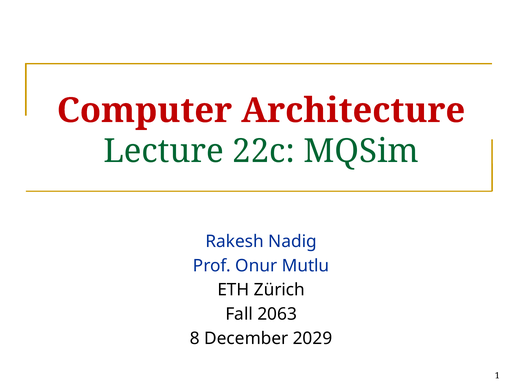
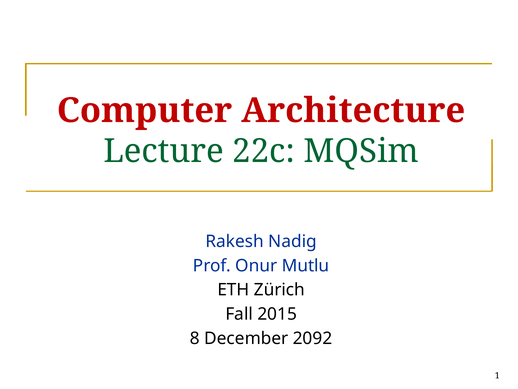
2063: 2063 -> 2015
2029: 2029 -> 2092
